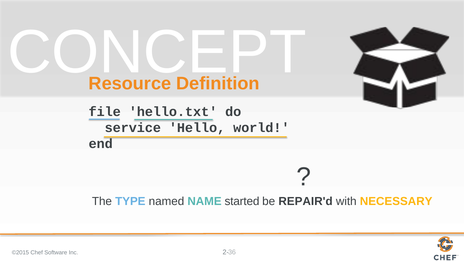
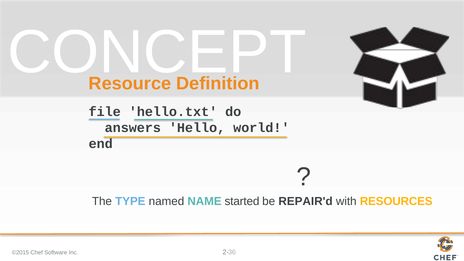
service: service -> answers
NECESSARY: NECESSARY -> RESOURCES
